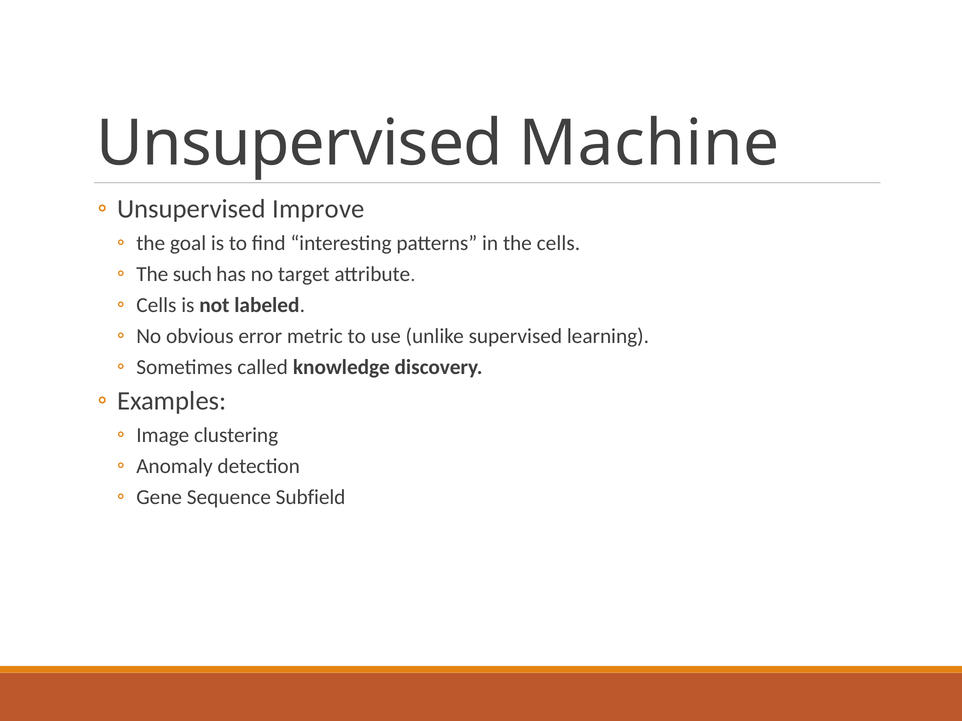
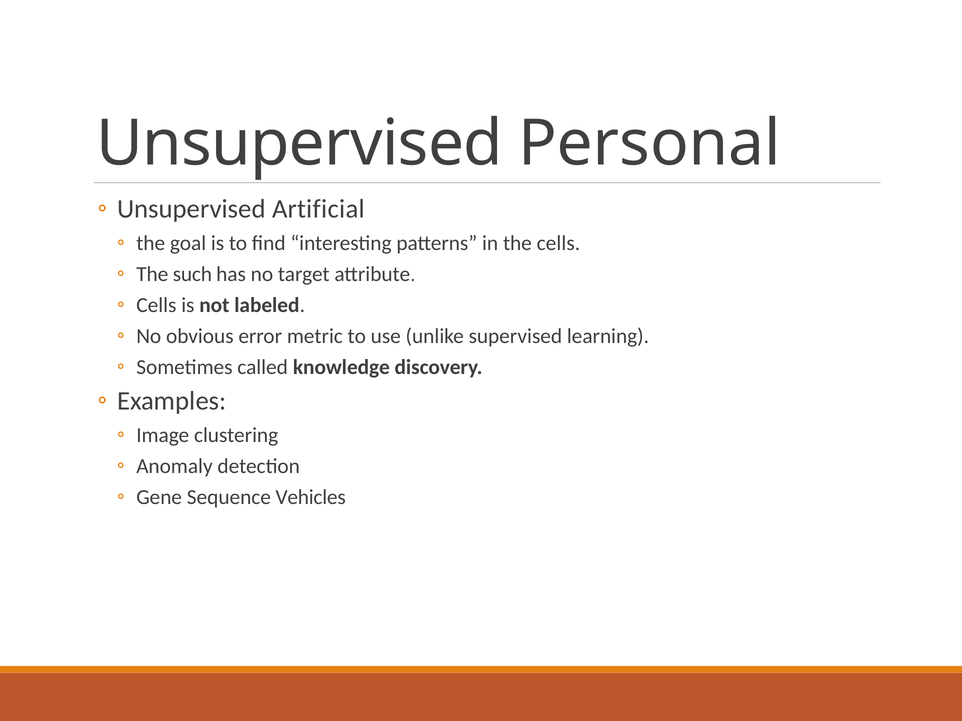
Machine: Machine -> Personal
Improve: Improve -> Artificial
Subfield: Subfield -> Vehicles
